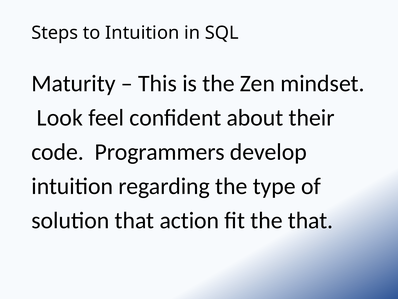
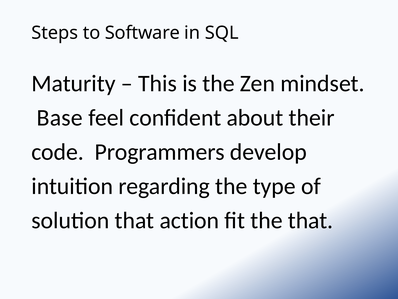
to Intuition: Intuition -> Software
Look: Look -> Base
